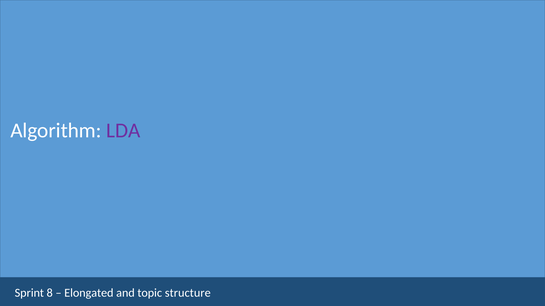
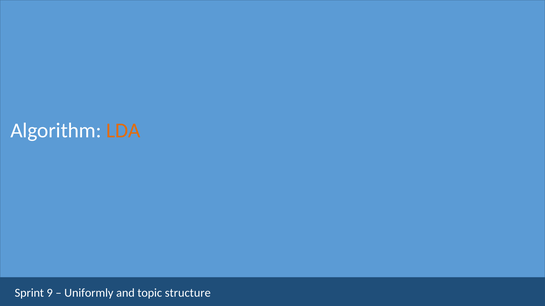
LDA colour: purple -> orange
8: 8 -> 9
Elongated: Elongated -> Uniformly
